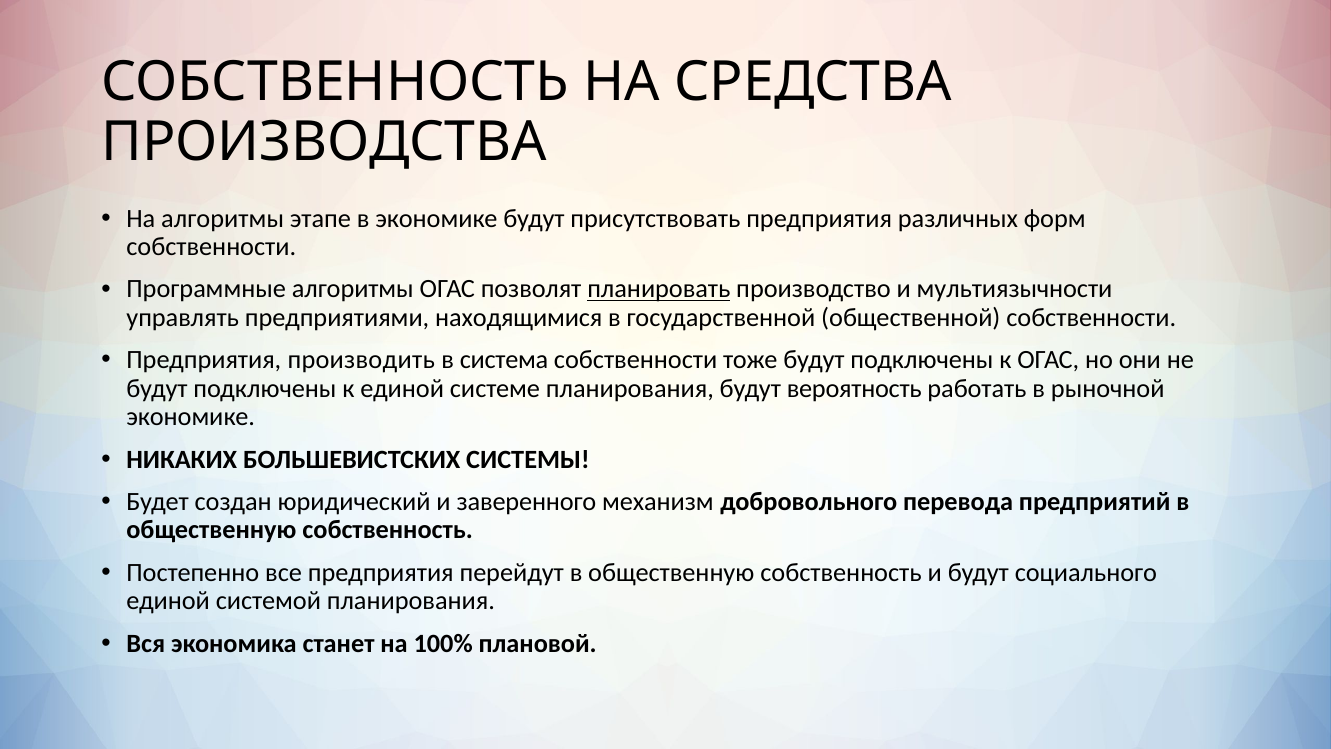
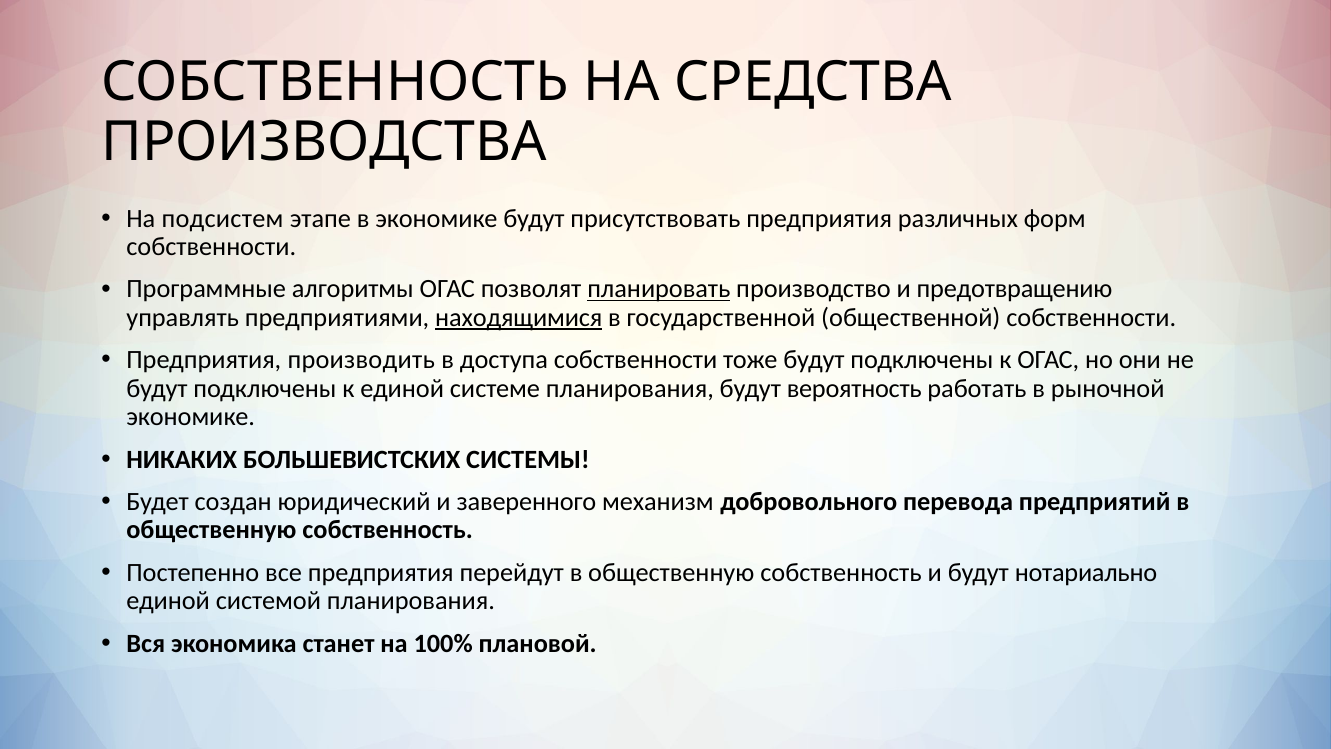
На алгоритмы: алгоритмы -> подсистем
мультиязычности: мультиязычности -> предотвращению
находящимися underline: none -> present
система: система -> доступа
социального: социального -> нотариально
